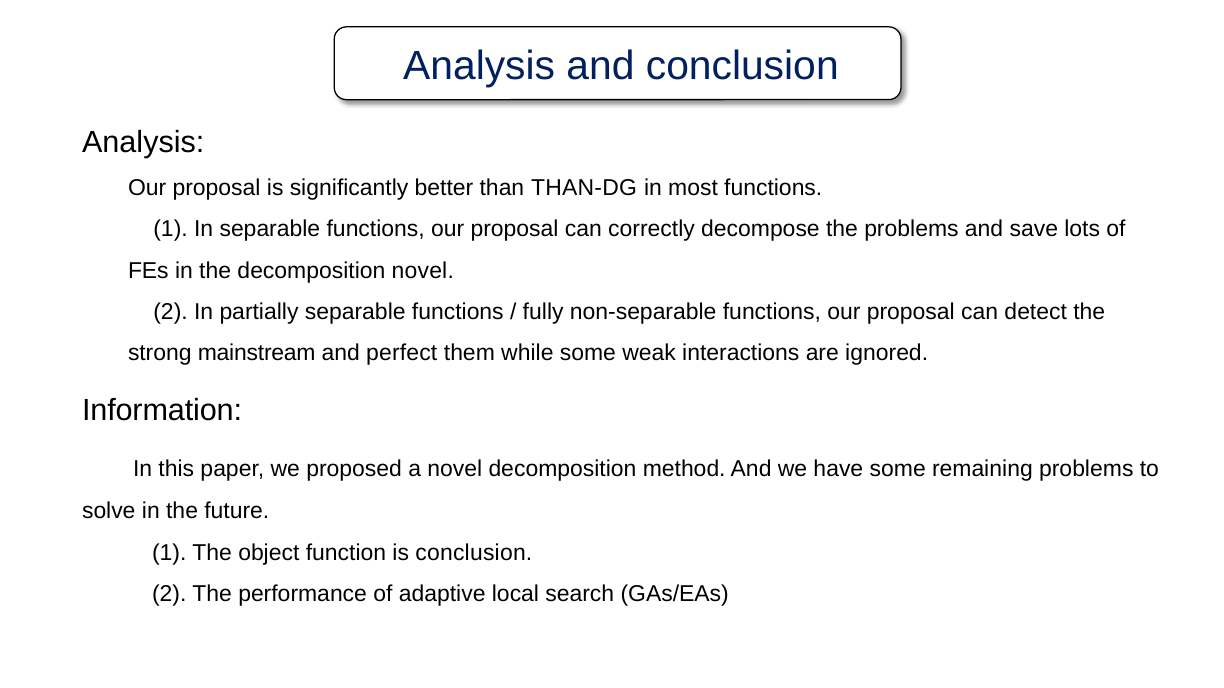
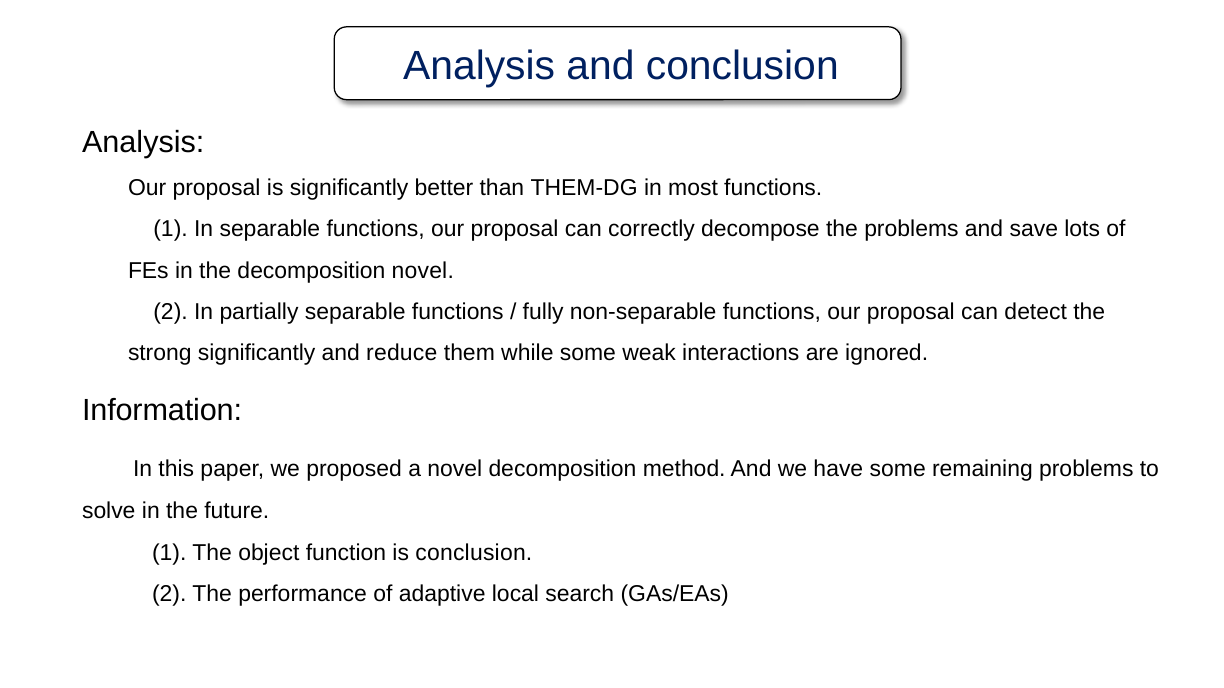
THAN-DG: THAN-DG -> THEM-DG
strong mainstream: mainstream -> significantly
perfect: perfect -> reduce
